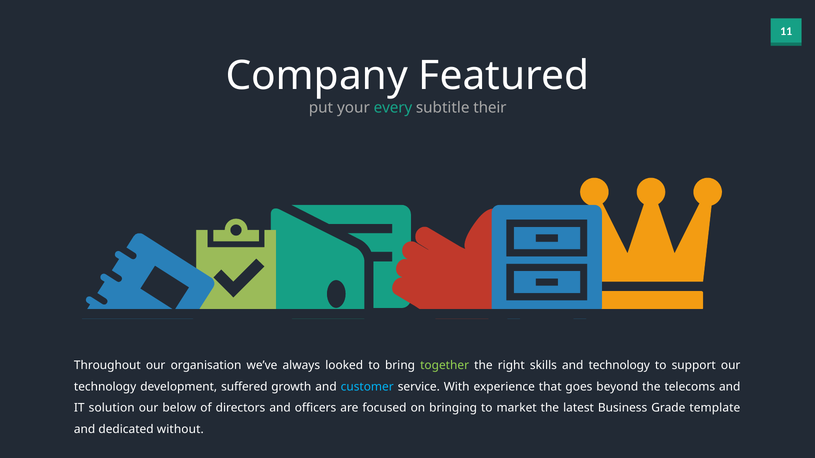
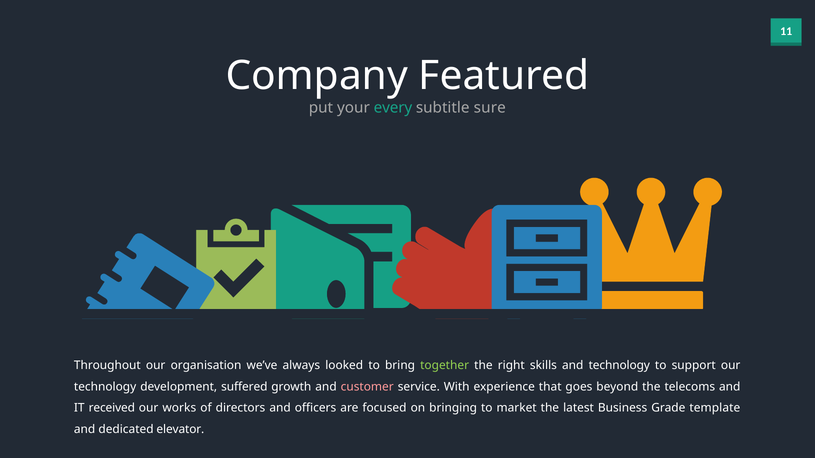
their: their -> sure
customer colour: light blue -> pink
solution: solution -> received
below: below -> works
without: without -> elevator
